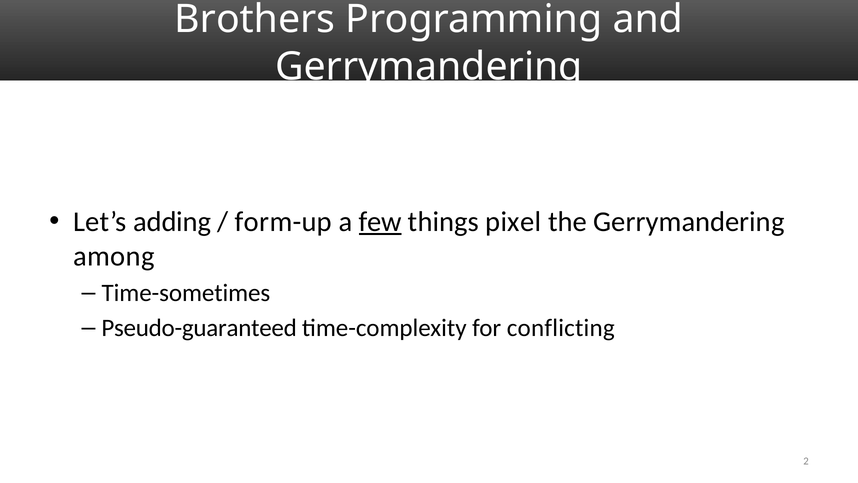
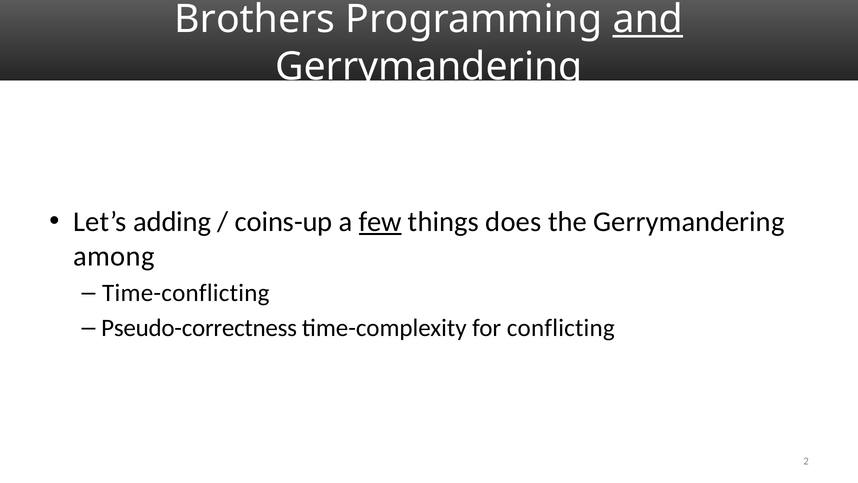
and underline: none -> present
form-up: form-up -> coins-up
pixel: pixel -> does
Time-sometimes: Time-sometimes -> Time-conflicting
Pseudo-guaranteed: Pseudo-guaranteed -> Pseudo-correctness
